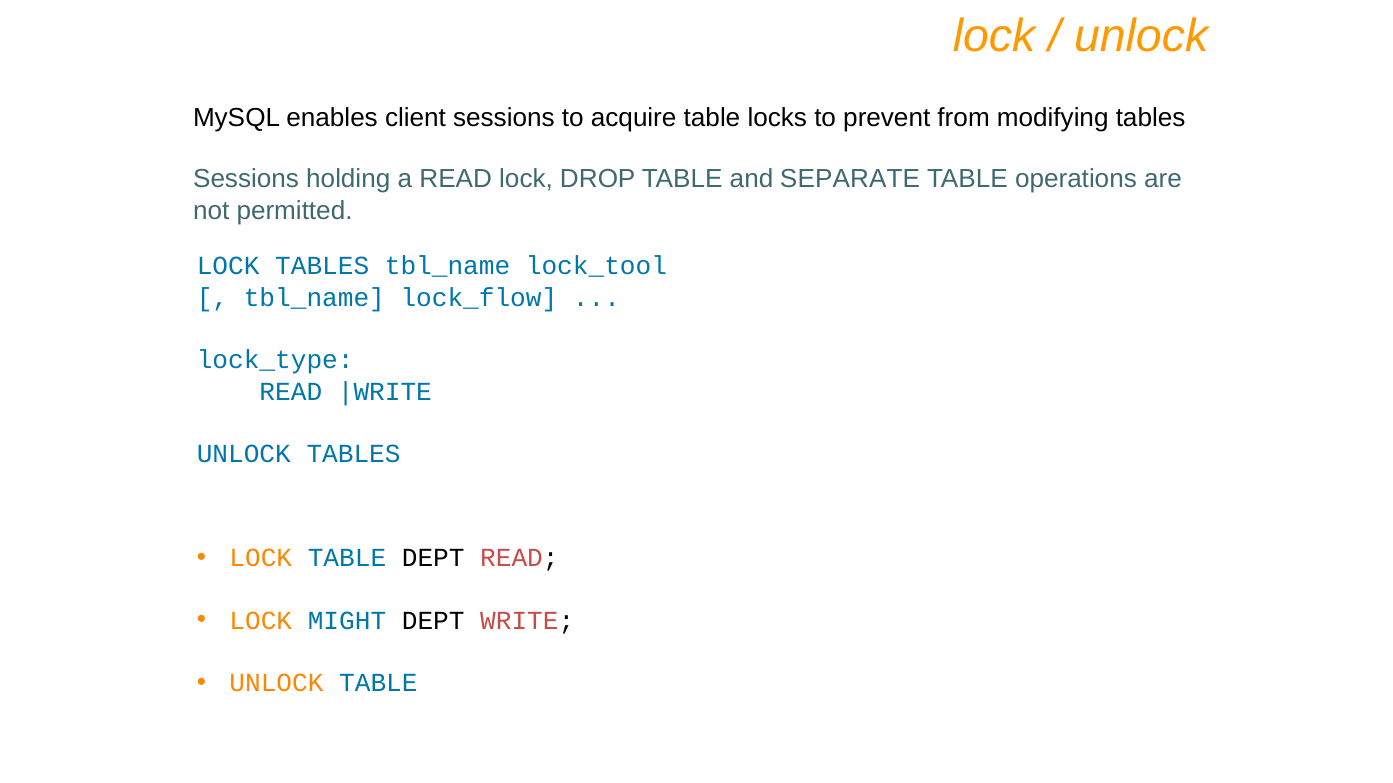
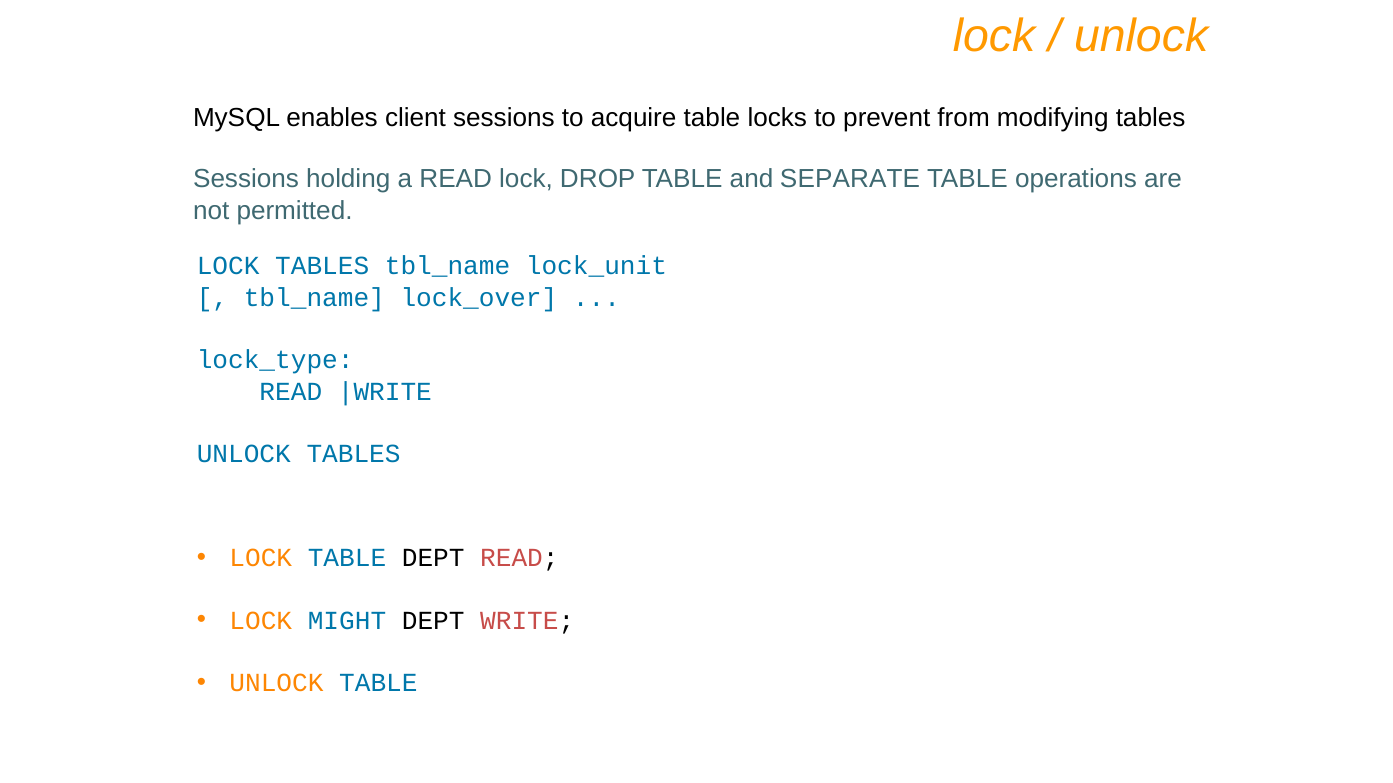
lock_tool: lock_tool -> lock_unit
lock_flow: lock_flow -> lock_over
